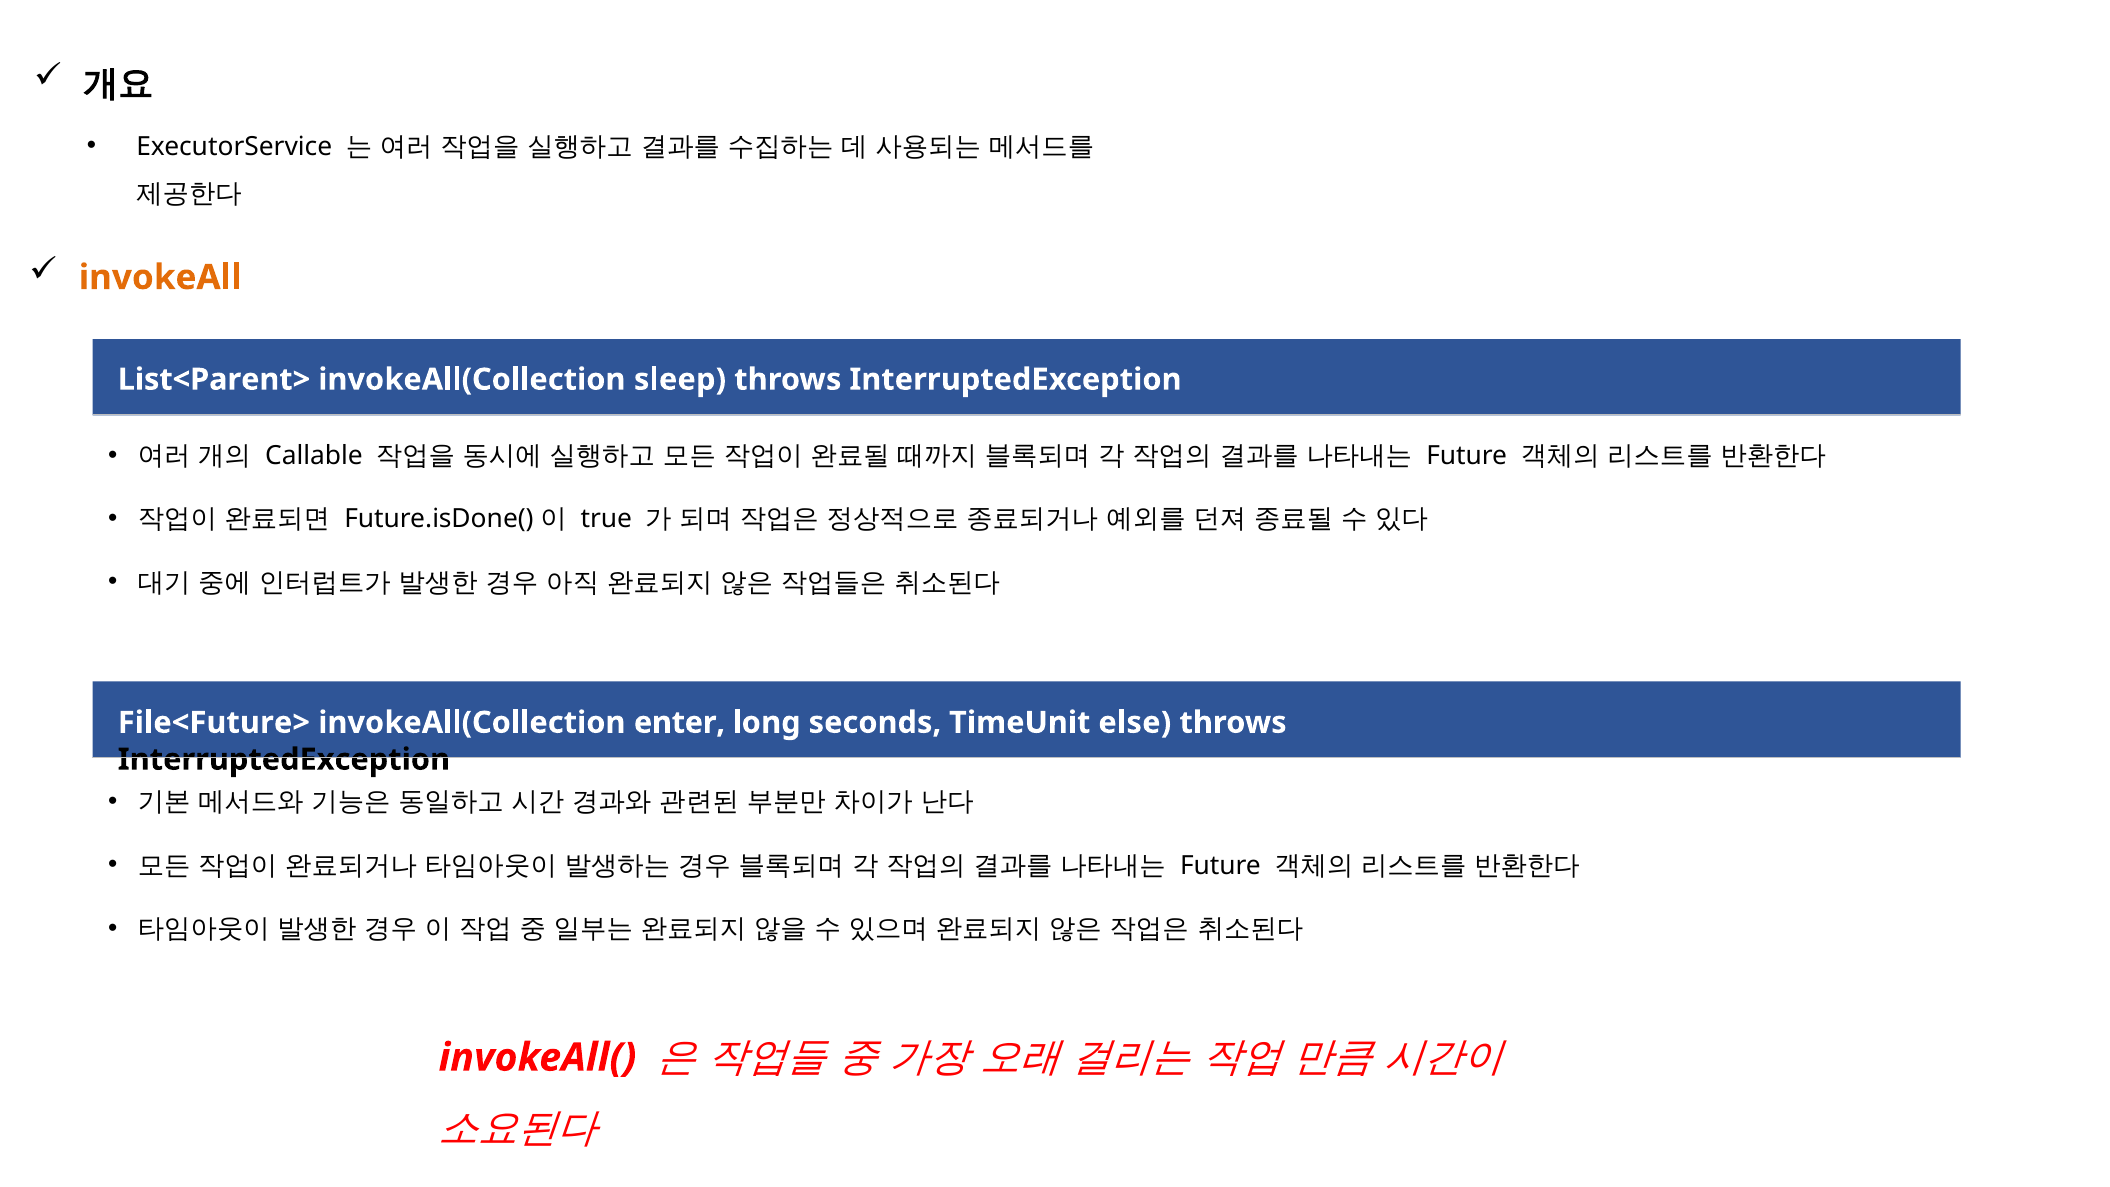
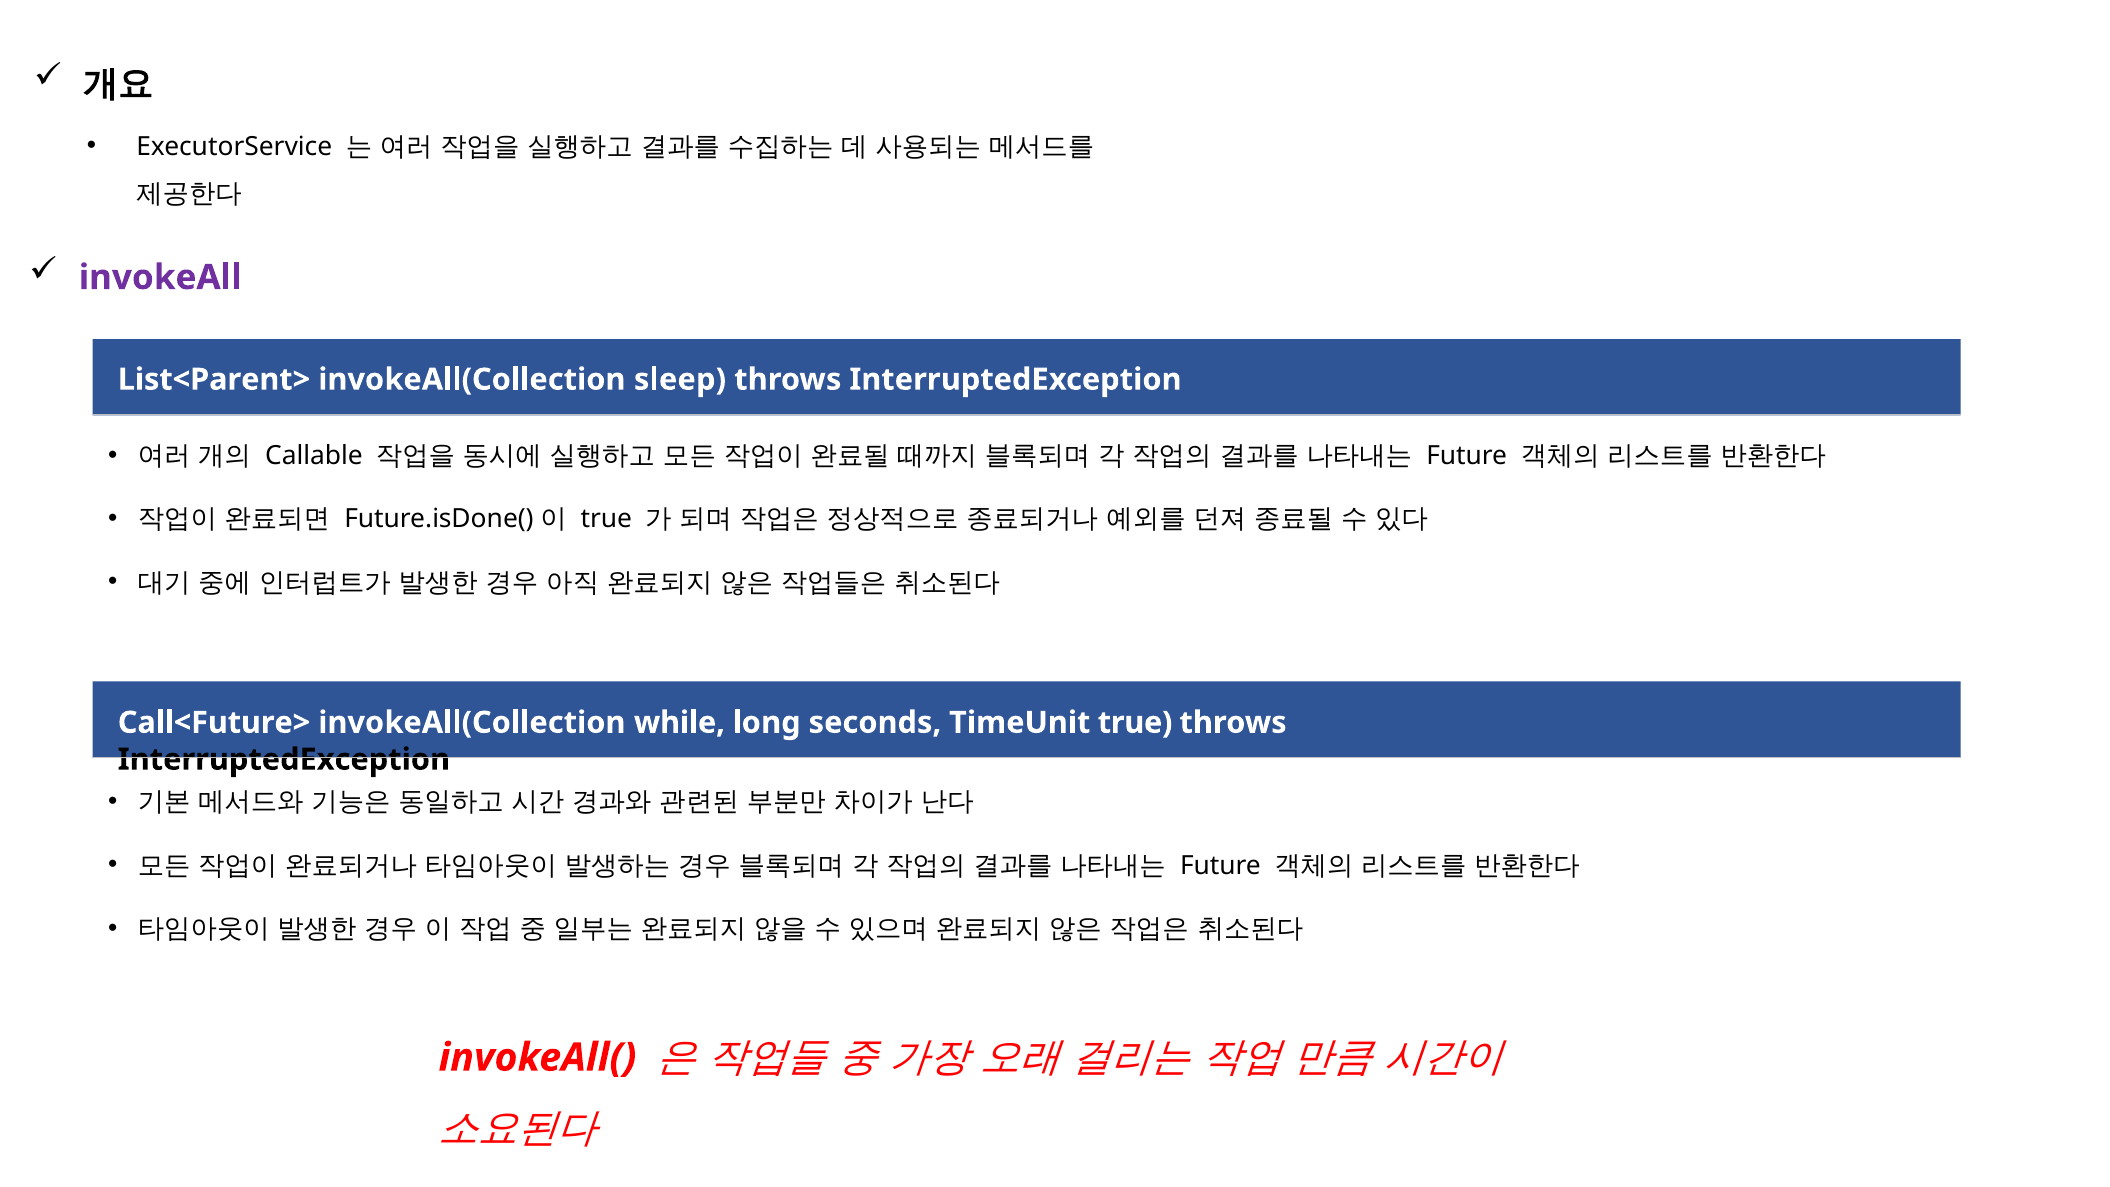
invokeAll colour: orange -> purple
File<Future>: File<Future> -> Call<Future>
enter: enter -> while
TimeUnit else: else -> true
